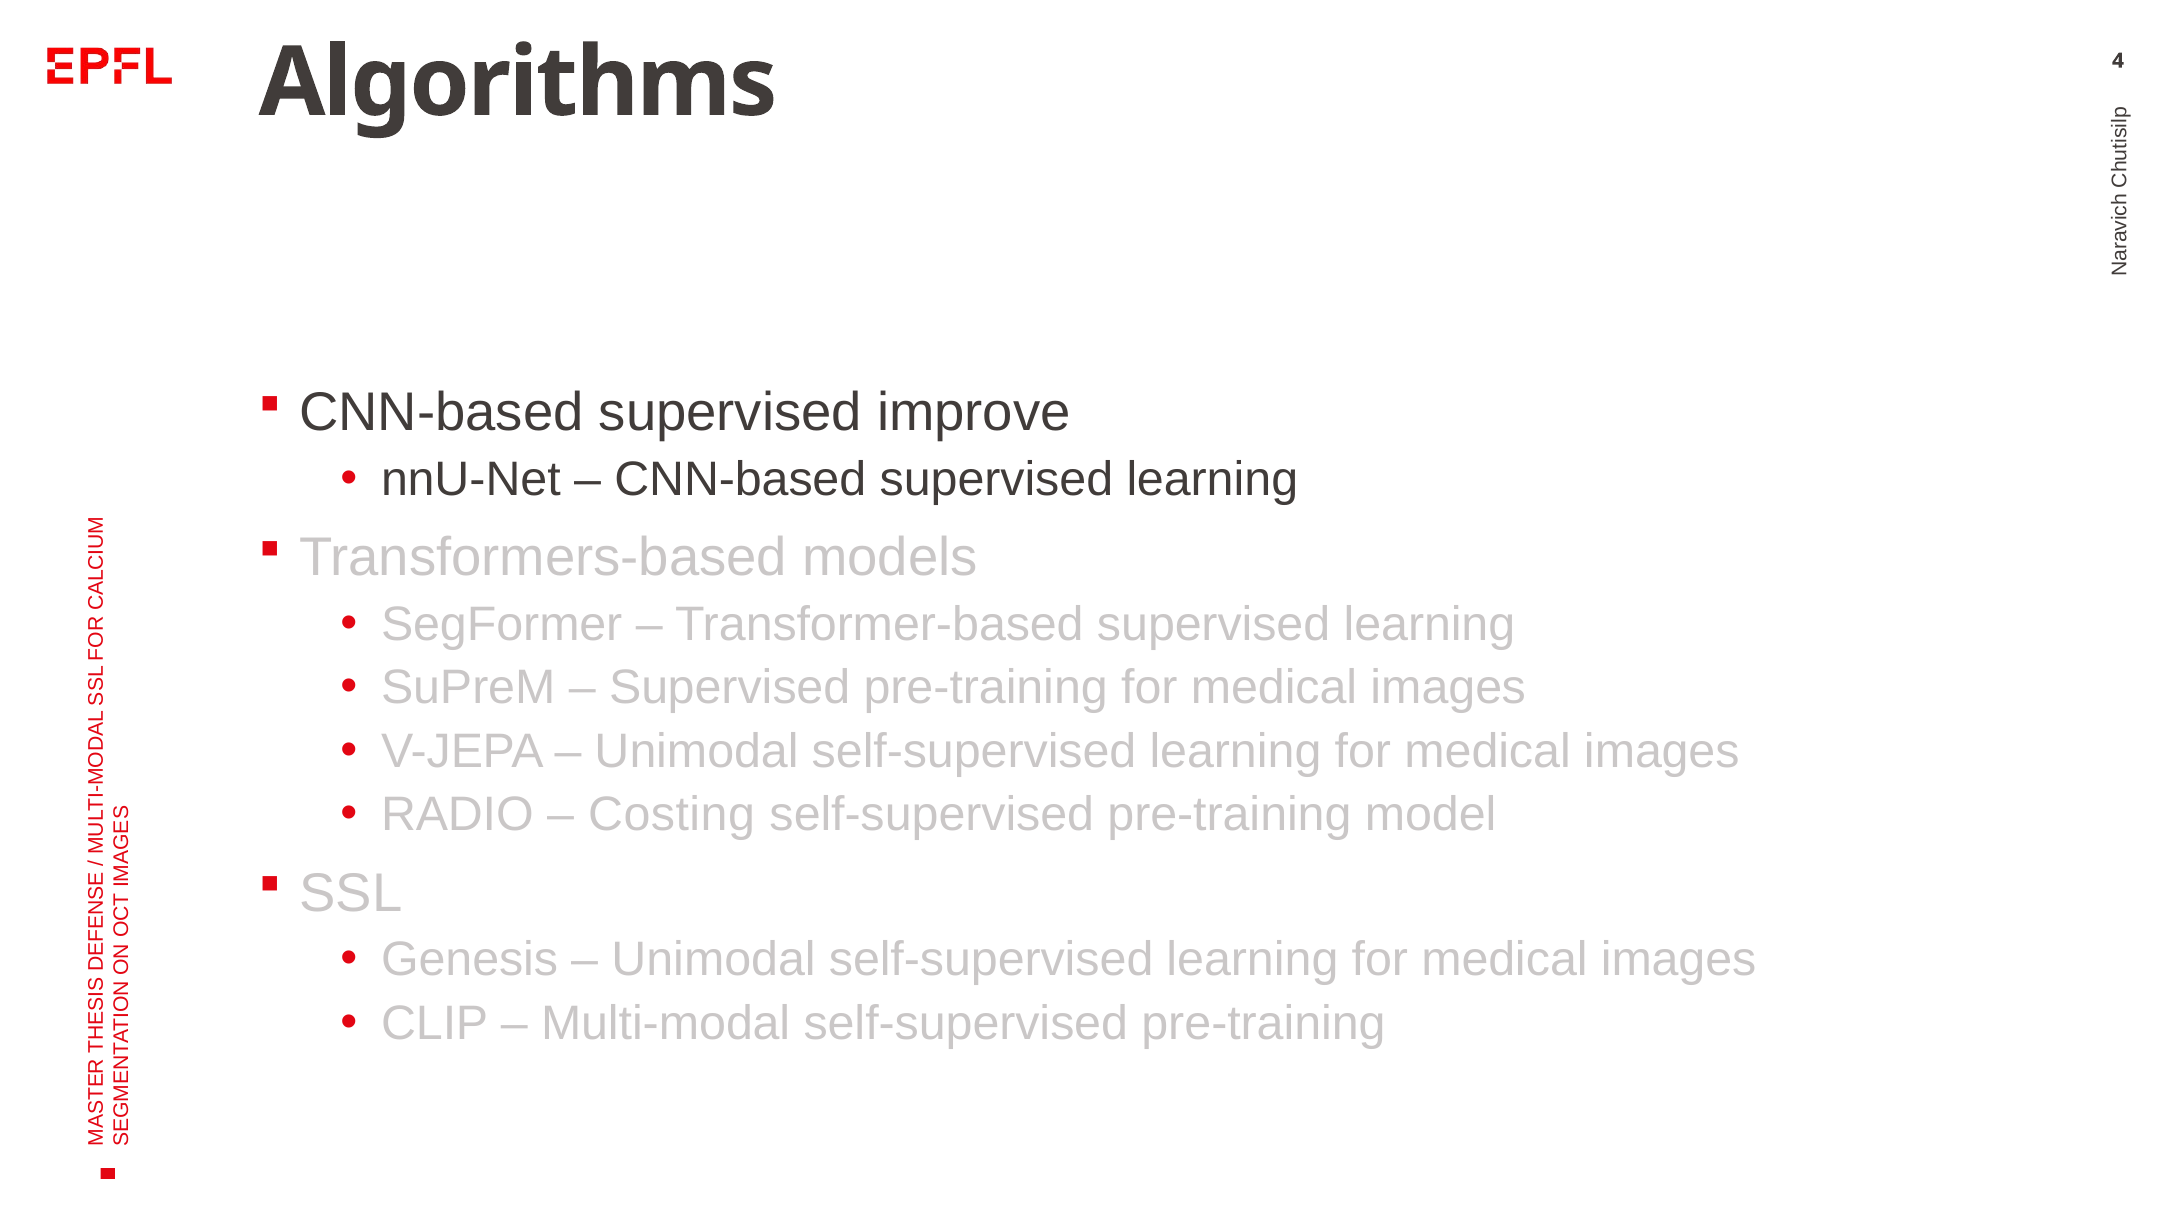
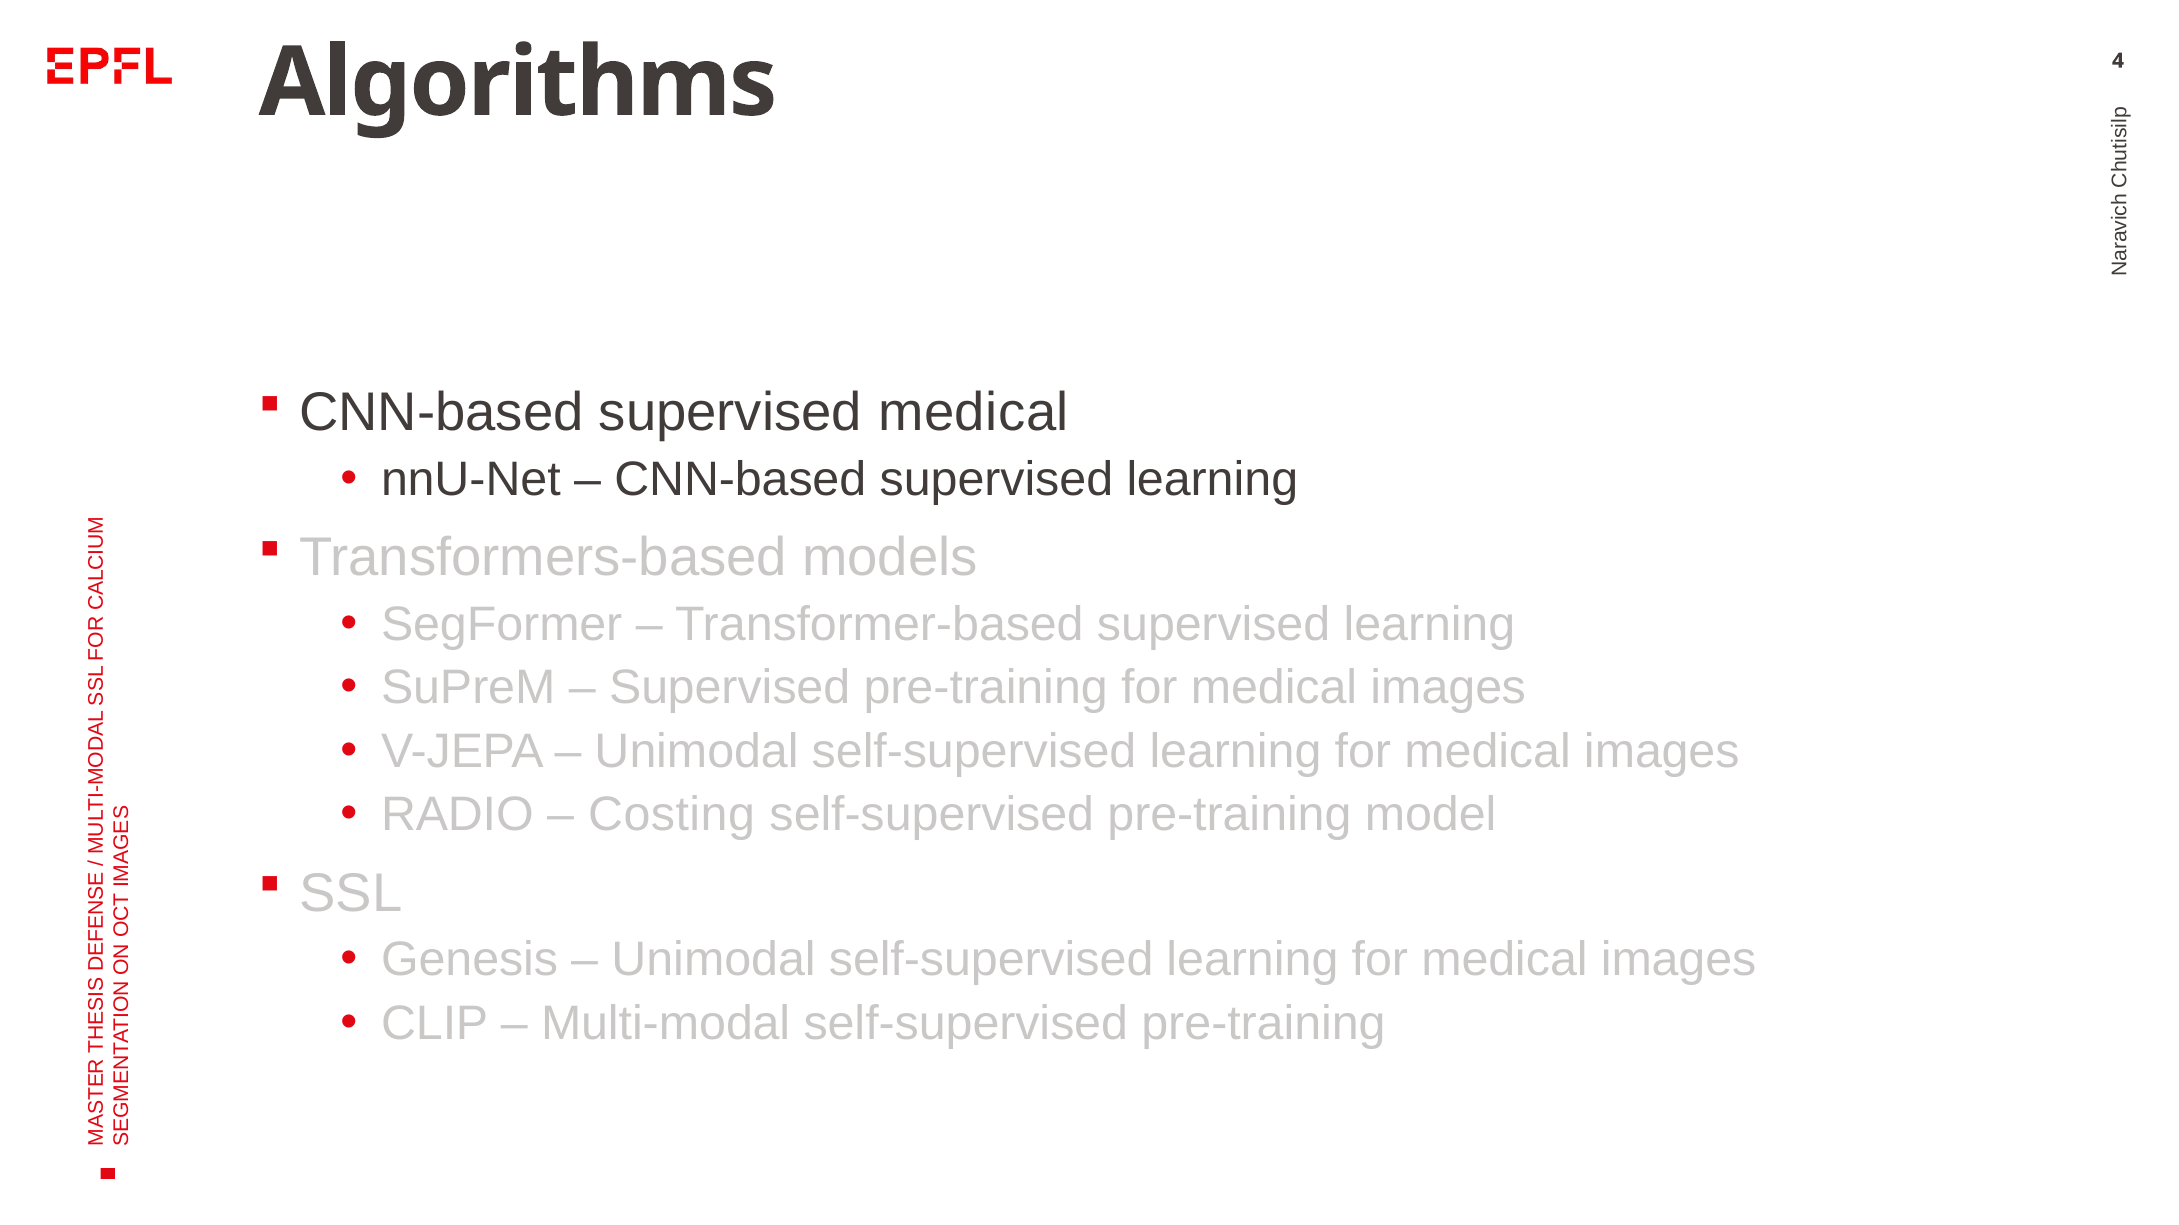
supervised improve: improve -> medical
